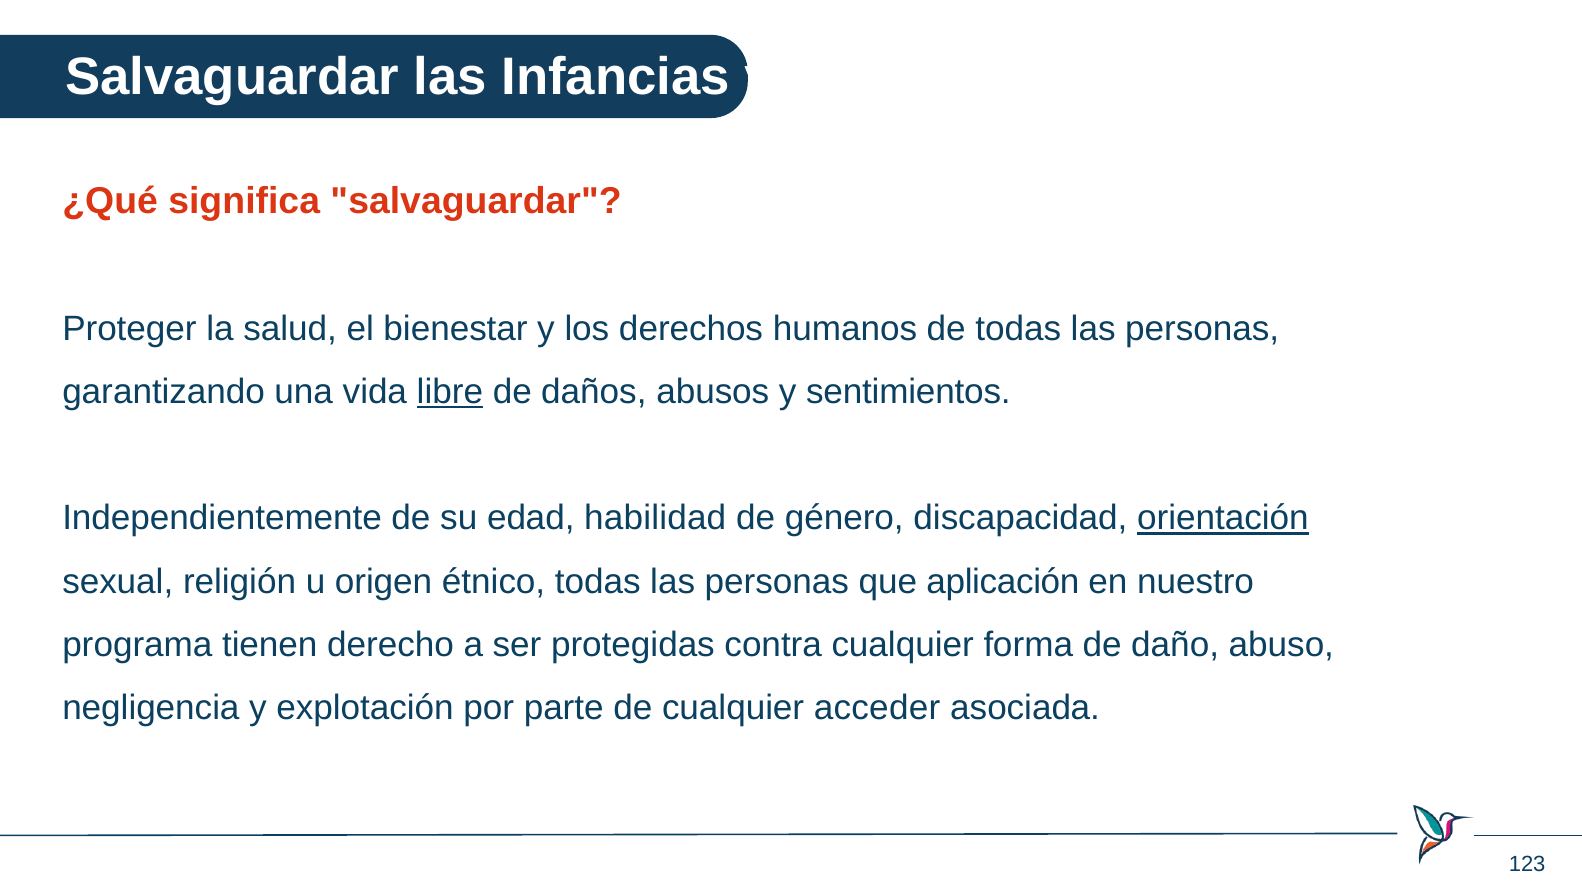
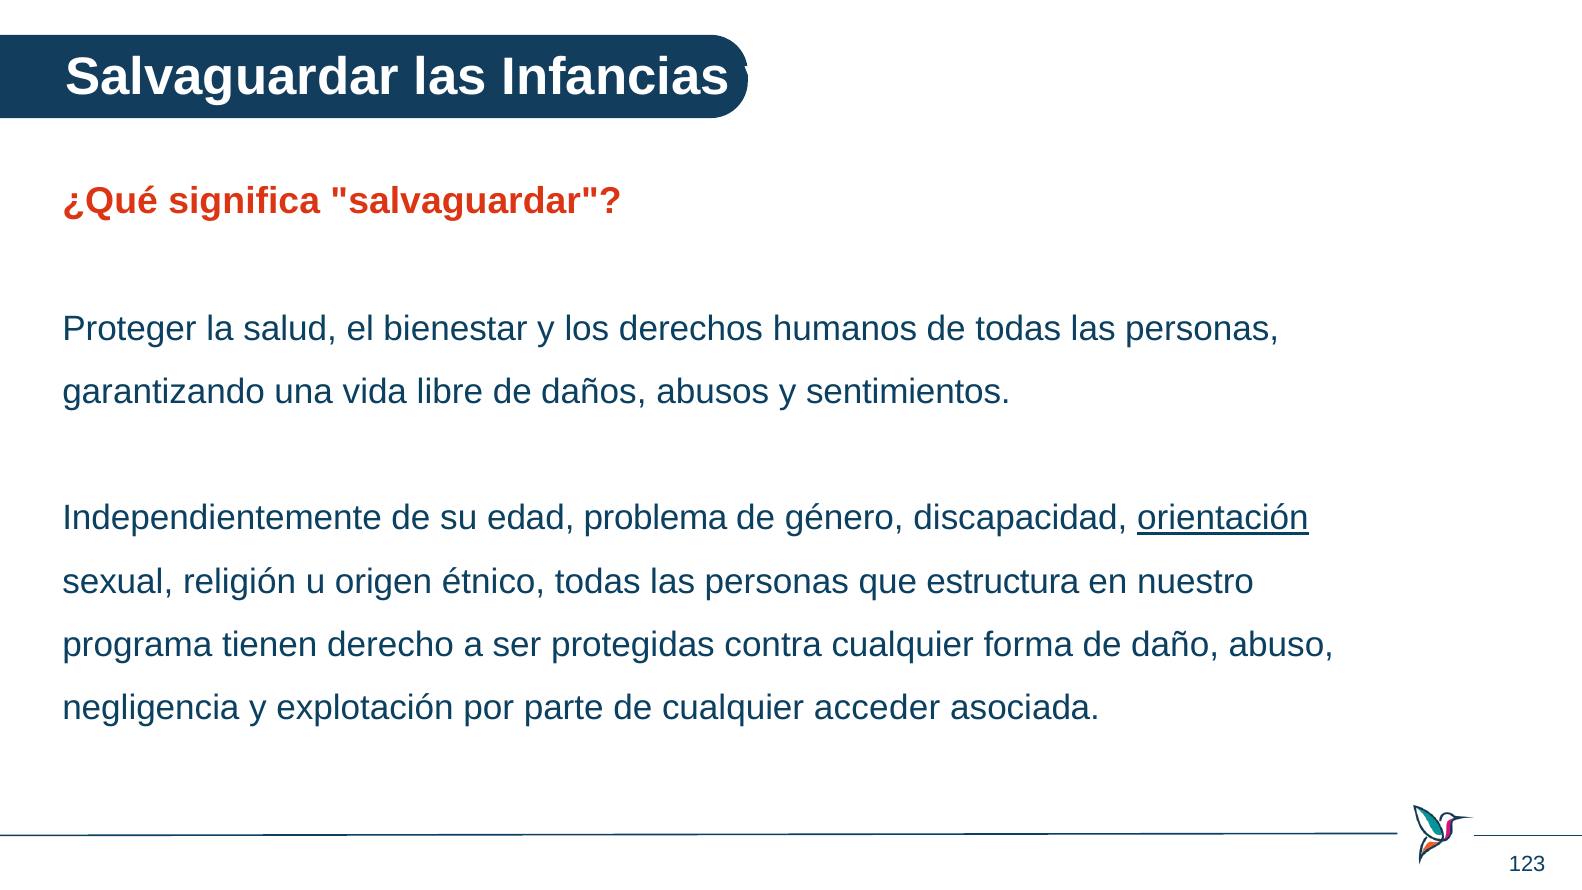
libre underline: present -> none
habilidad: habilidad -> problema
aplicación: aplicación -> estructura
